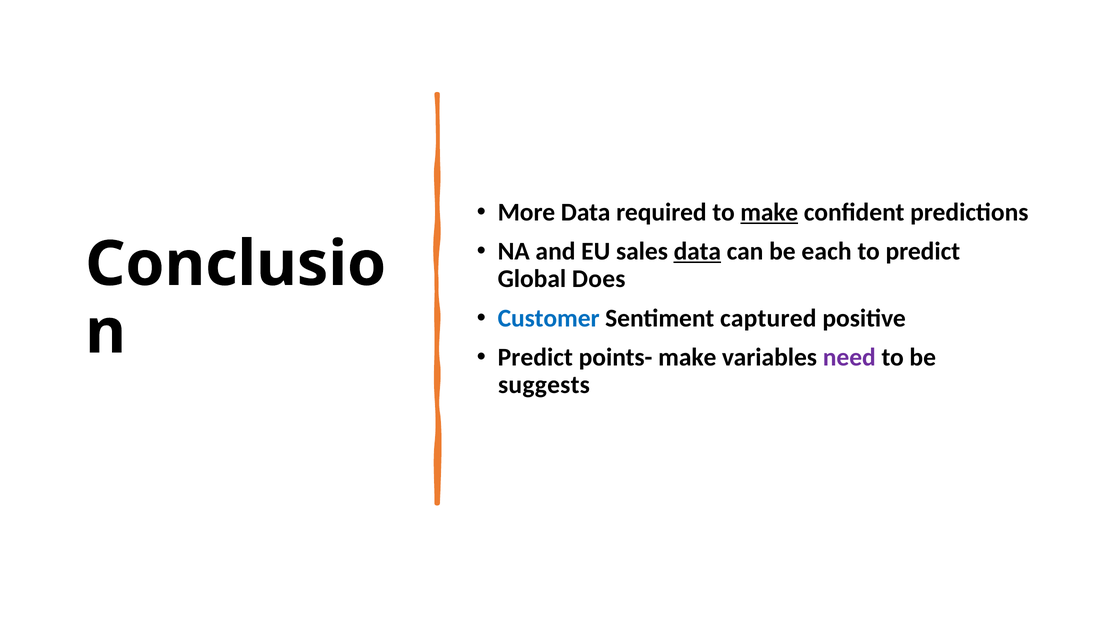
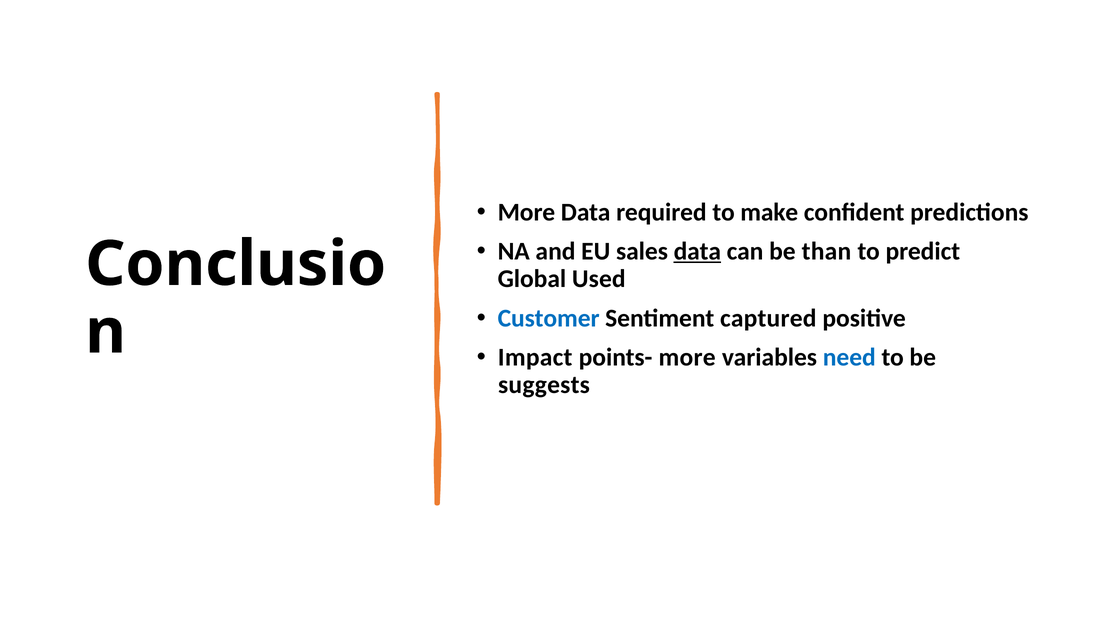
make at (769, 212) underline: present -> none
each: each -> than
Does: Does -> Used
Predict at (535, 357): Predict -> Impact
points- make: make -> more
need colour: purple -> blue
